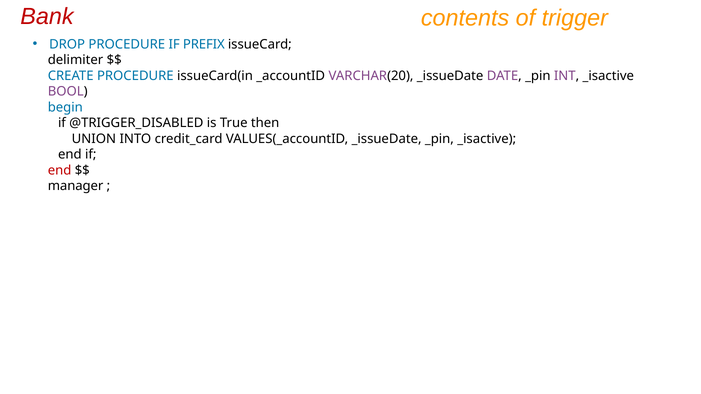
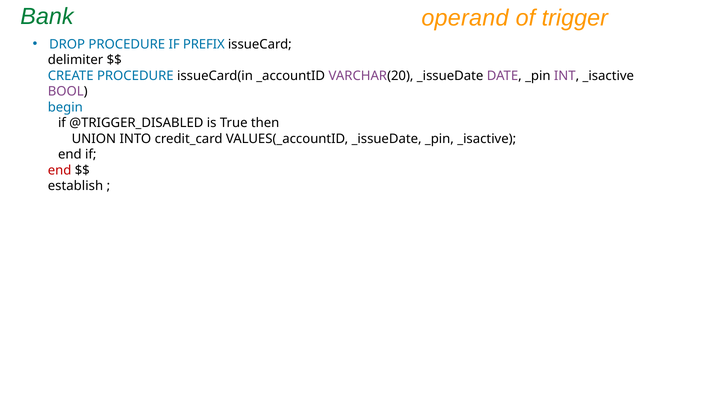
Bank colour: red -> green
contents: contents -> operand
manager: manager -> establish
